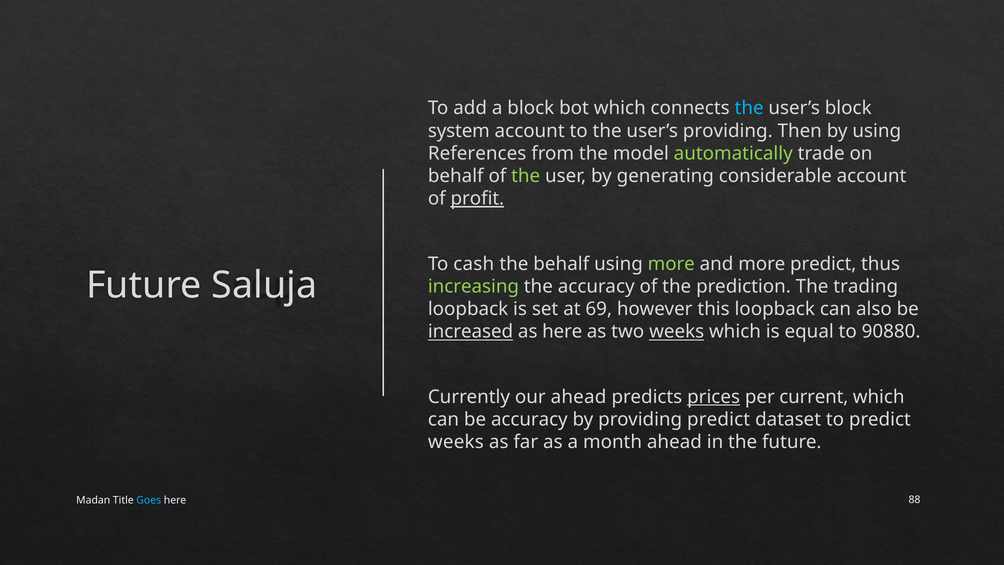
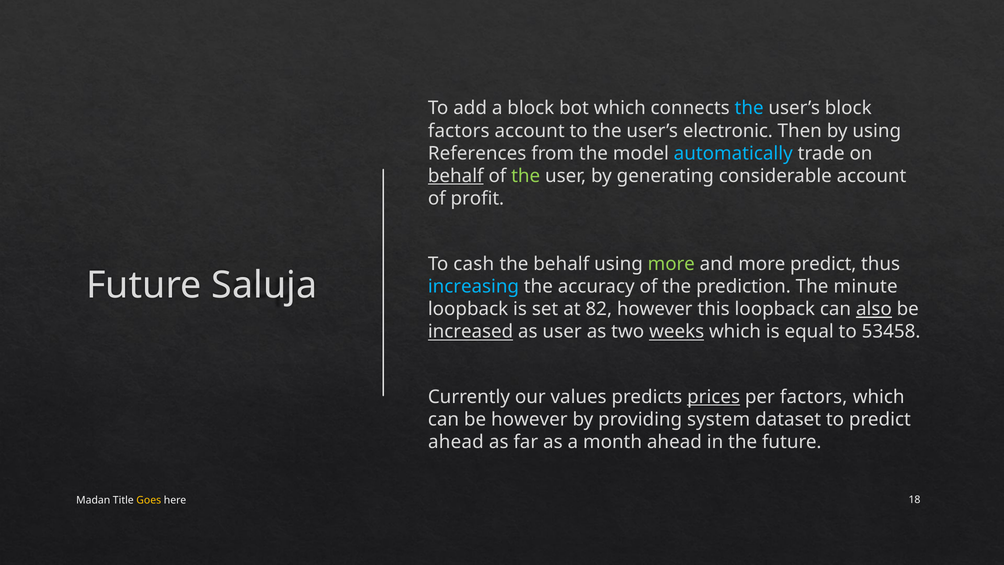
system at (459, 131): system -> factors
user’s providing: providing -> electronic
automatically colour: light green -> light blue
behalf at (456, 176) underline: none -> present
proﬁt underline: present -> none
increasing colour: light green -> light blue
trading: trading -> minute
69: 69 -> 82
also underline: none -> present
as here: here -> user
90880: 90880 -> 53458
our ahead: ahead -> values
per current: current -> factors
be accuracy: accuracy -> however
providing predict: predict -> system
weeks at (456, 442): weeks -> ahead
Goes colour: light blue -> yellow
88: 88 -> 18
